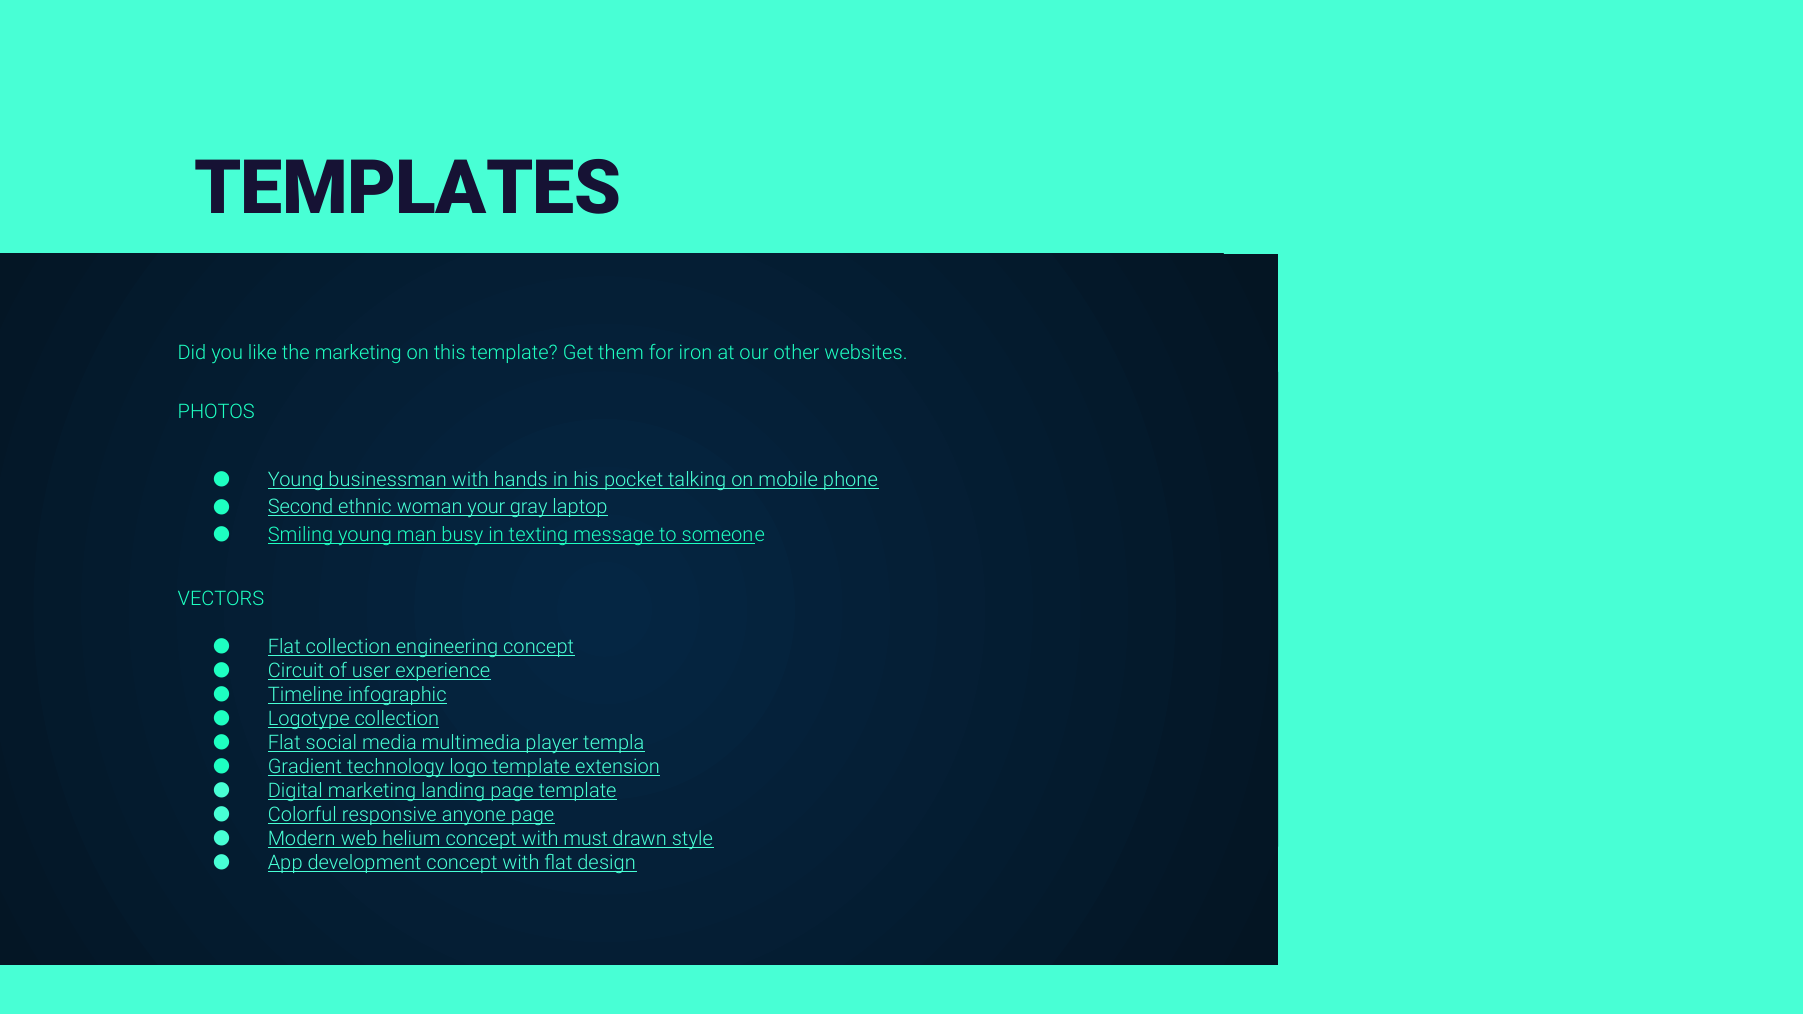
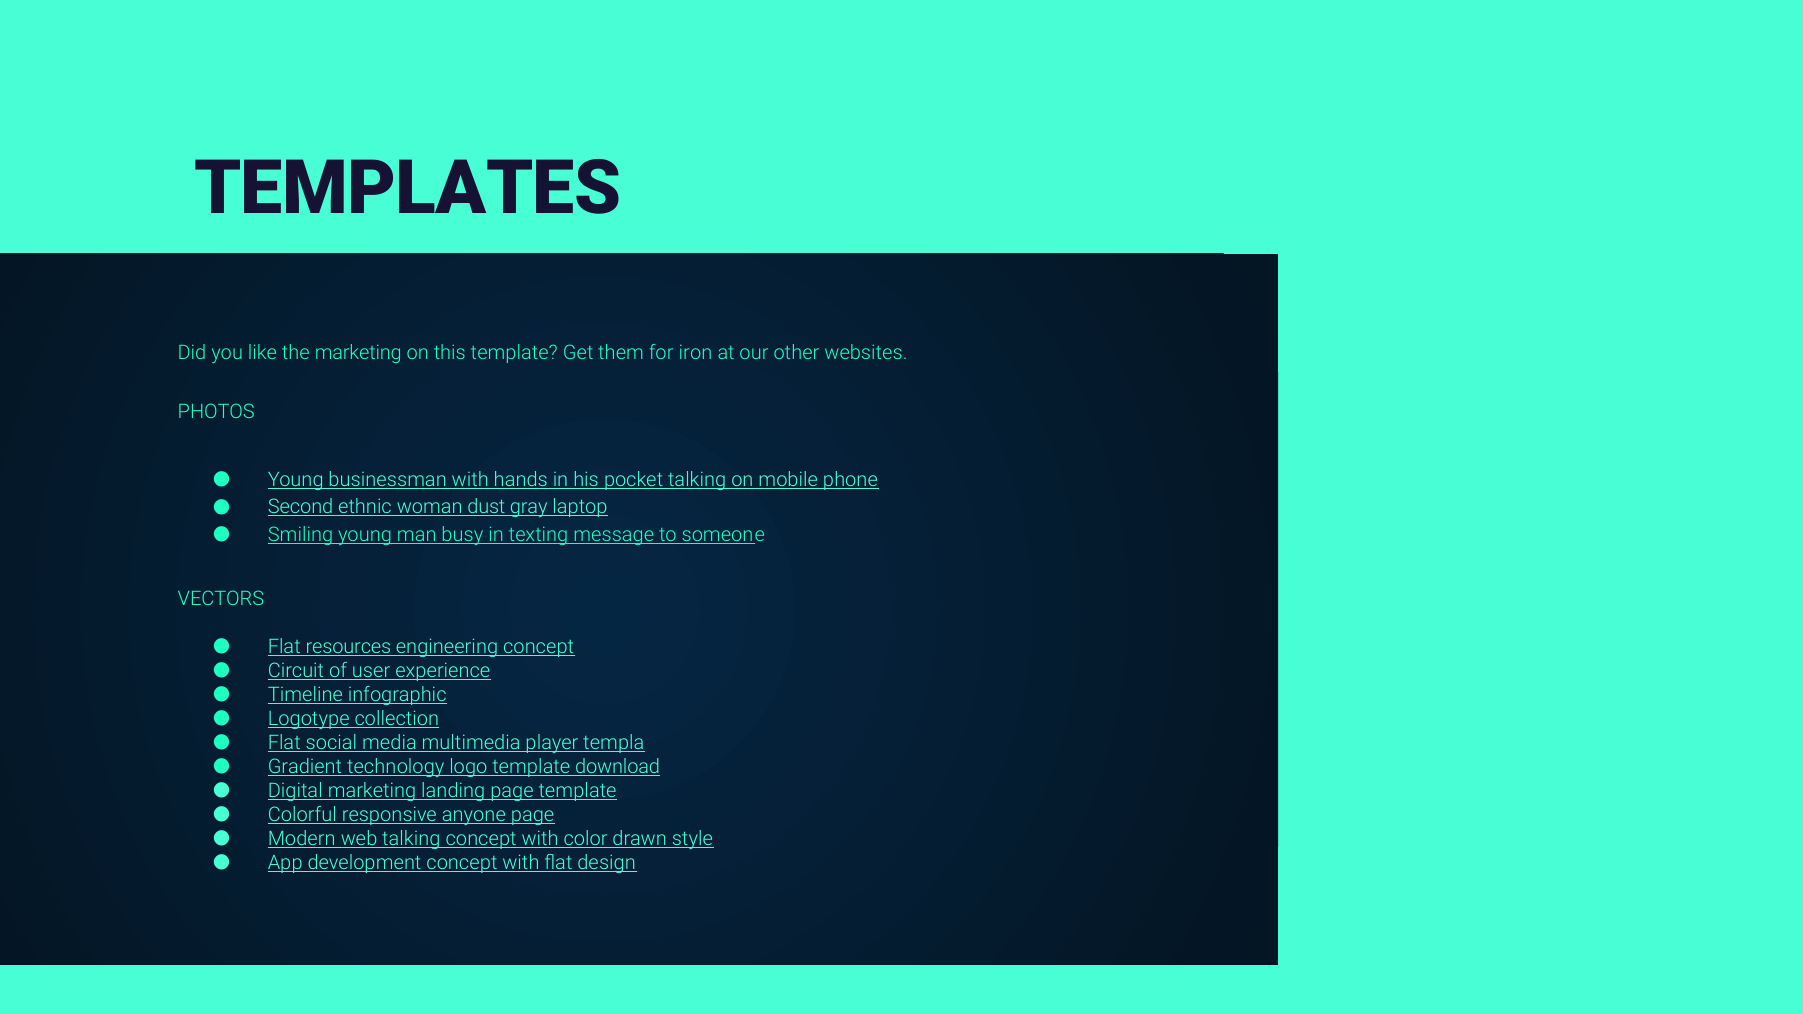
your: your -> dust
Flat collection: collection -> resources
extension: extension -> download
web helium: helium -> talking
must: must -> color
